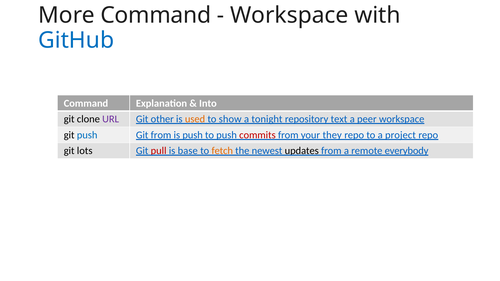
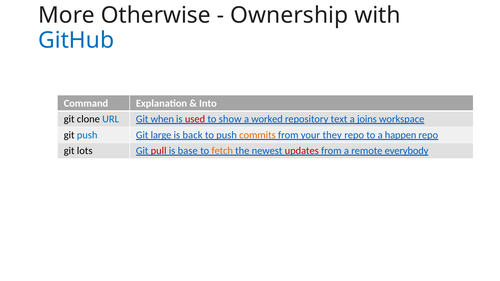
More Command: Command -> Otherwise
Workspace at (289, 15): Workspace -> Ownership
URL colour: purple -> blue
other: other -> when
used colour: orange -> red
tonight: tonight -> worked
peer: peer -> joins
Git from: from -> large
is push: push -> back
commits colour: red -> orange
project: project -> happen
updates colour: black -> red
